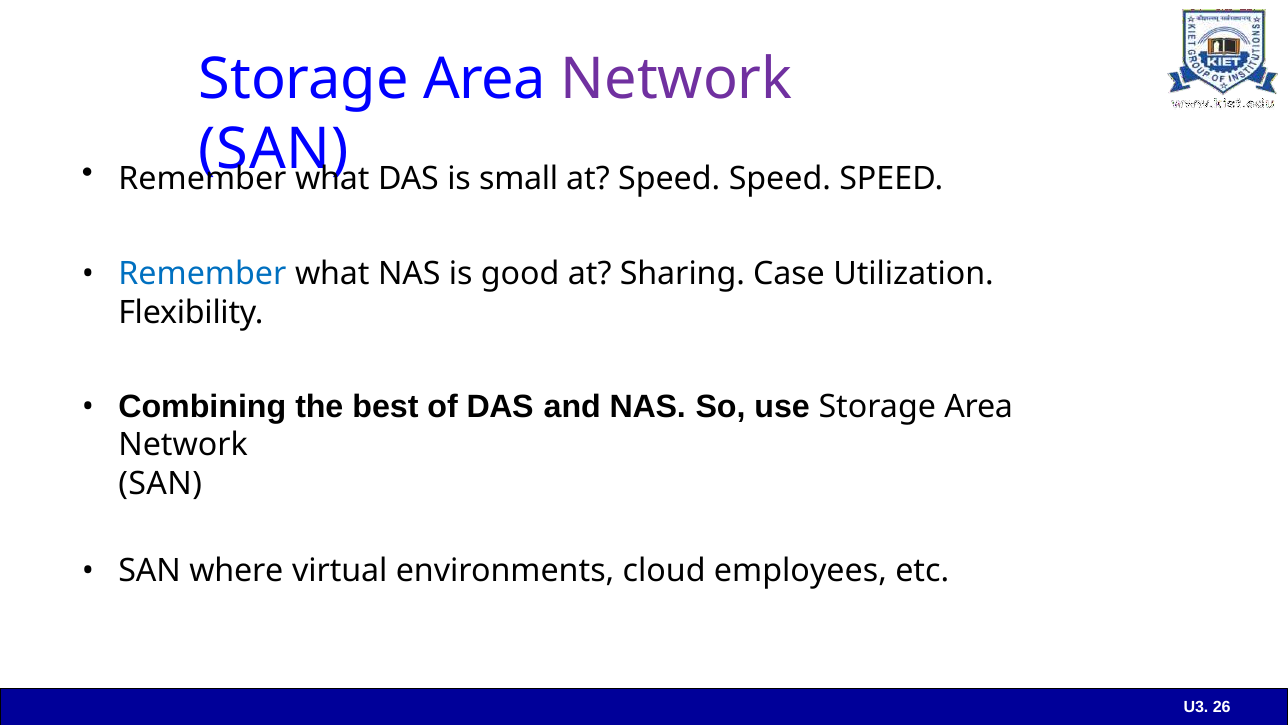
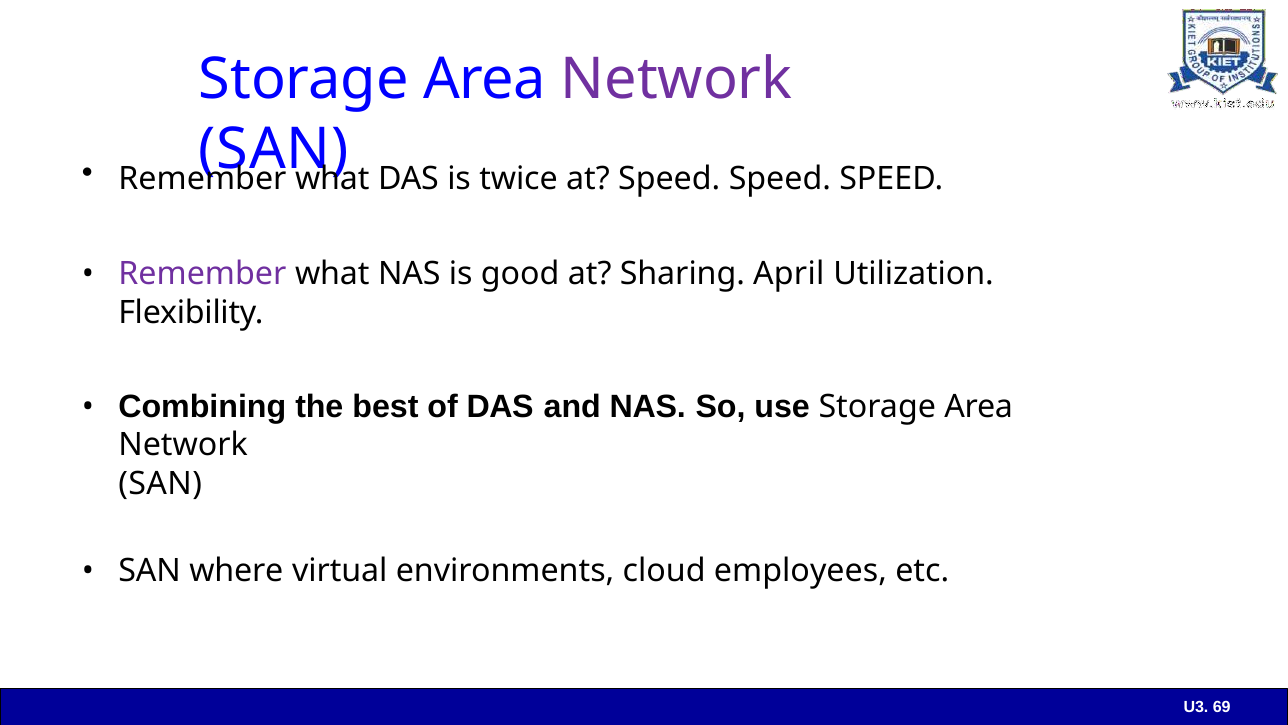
small: small -> twice
Remember at (202, 274) colour: blue -> purple
Case: Case -> April
26: 26 -> 69
